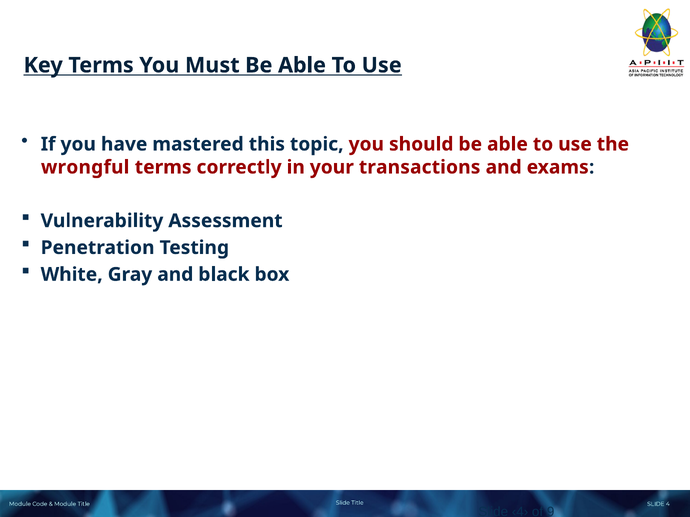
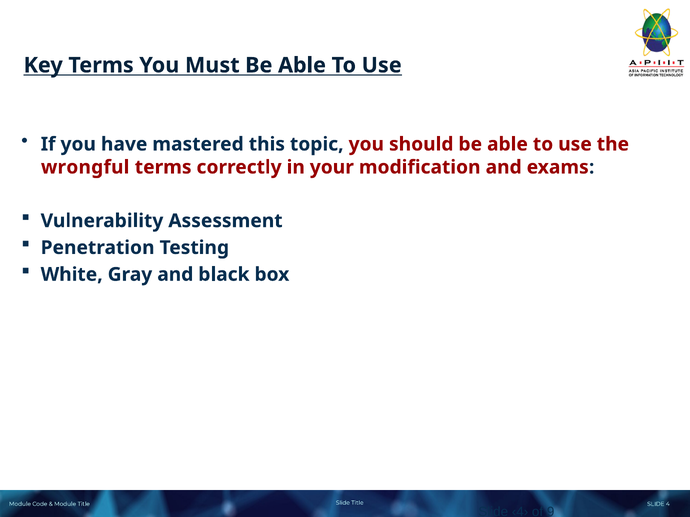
transactions: transactions -> modification
